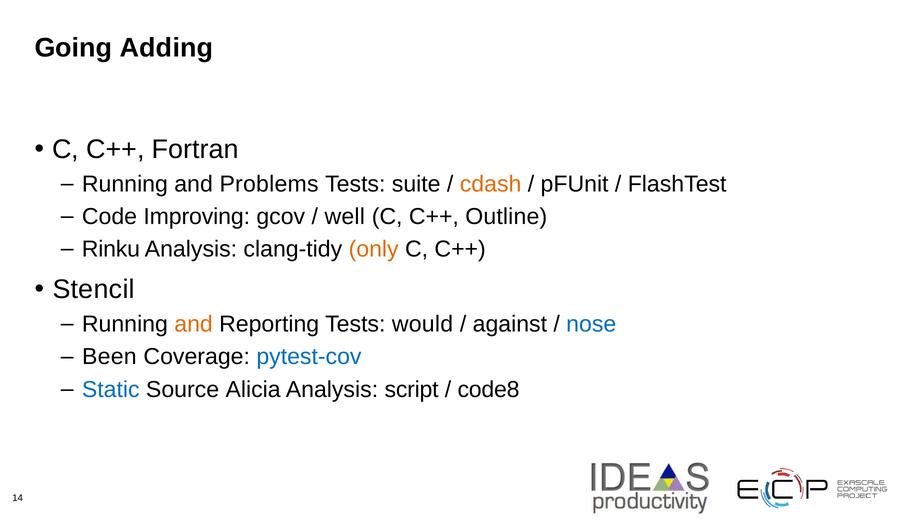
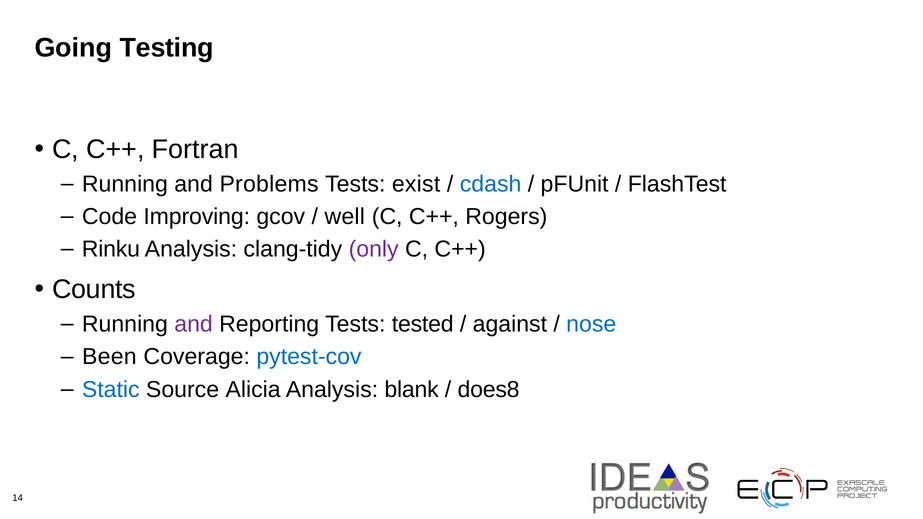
Adding: Adding -> Testing
suite: suite -> exist
cdash colour: orange -> blue
Outline: Outline -> Rogers
only colour: orange -> purple
Stencil: Stencil -> Counts
and at (194, 325) colour: orange -> purple
would: would -> tested
script: script -> blank
code8: code8 -> does8
